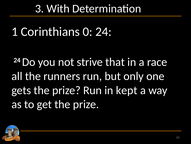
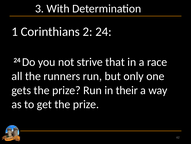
0: 0 -> 2
kept: kept -> their
